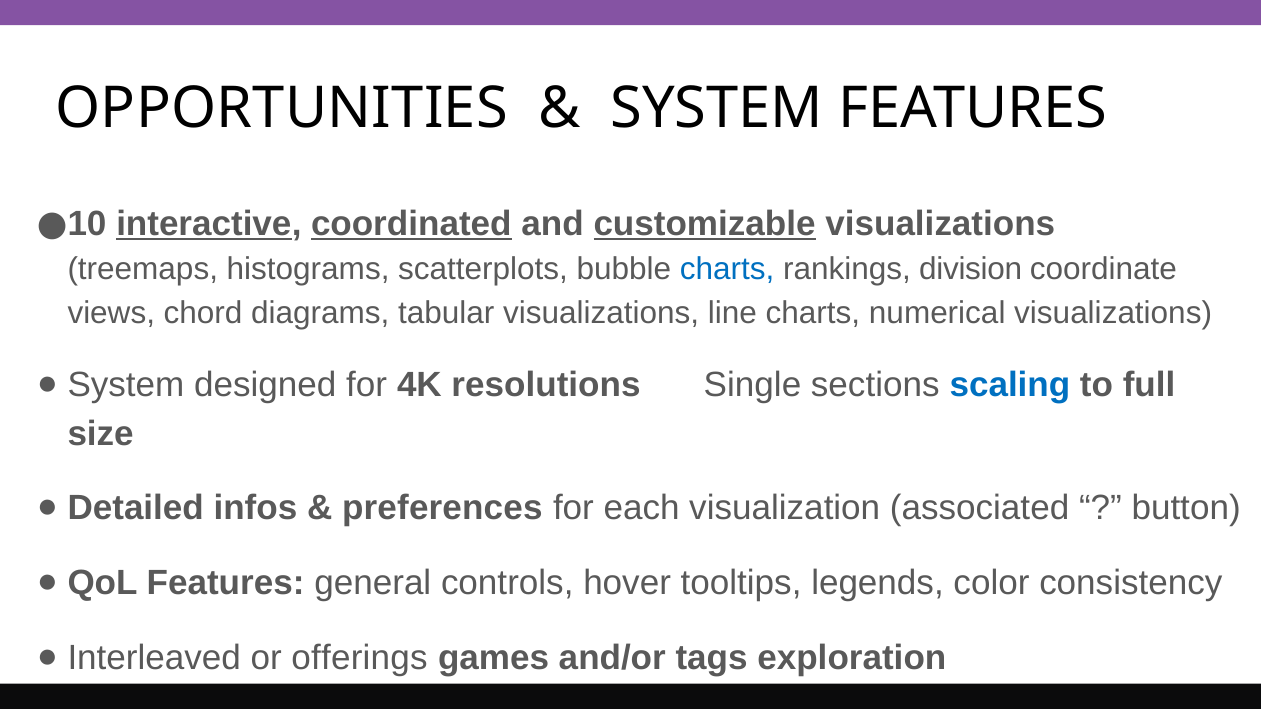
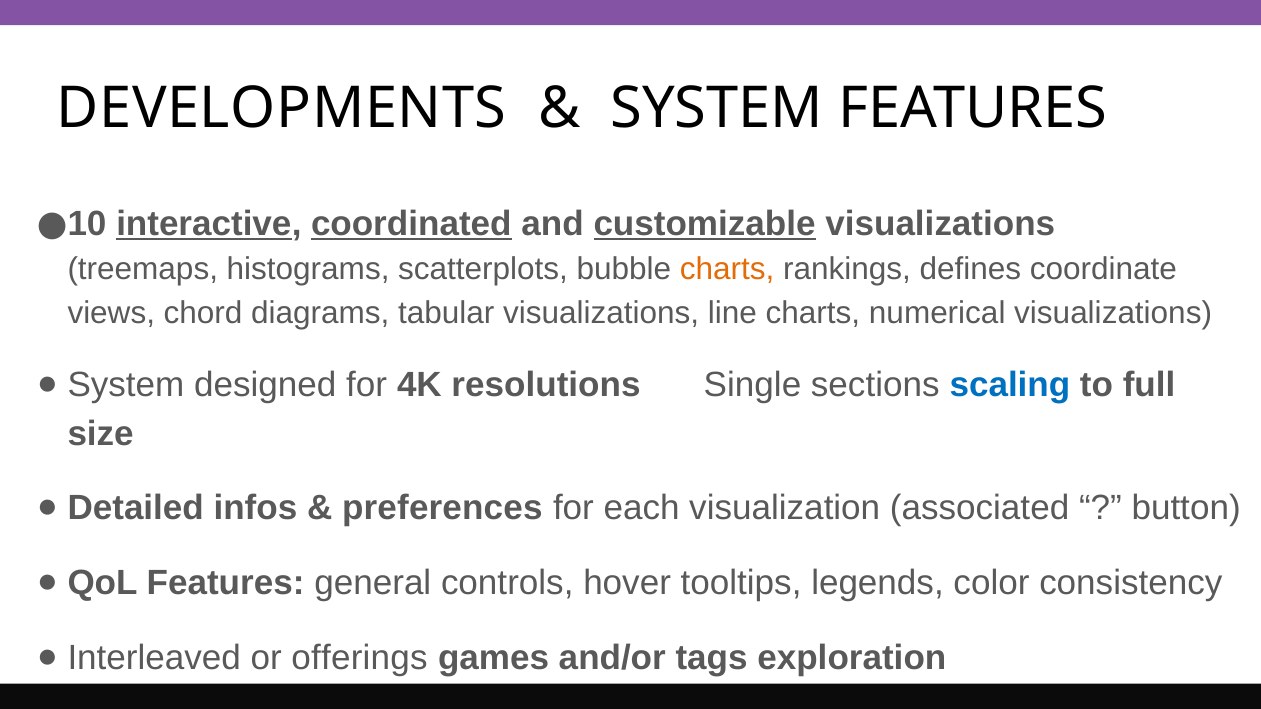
OPPORTUNITIES: OPPORTUNITIES -> DEVELOPMENTS
charts at (727, 269) colour: blue -> orange
division: division -> defines
